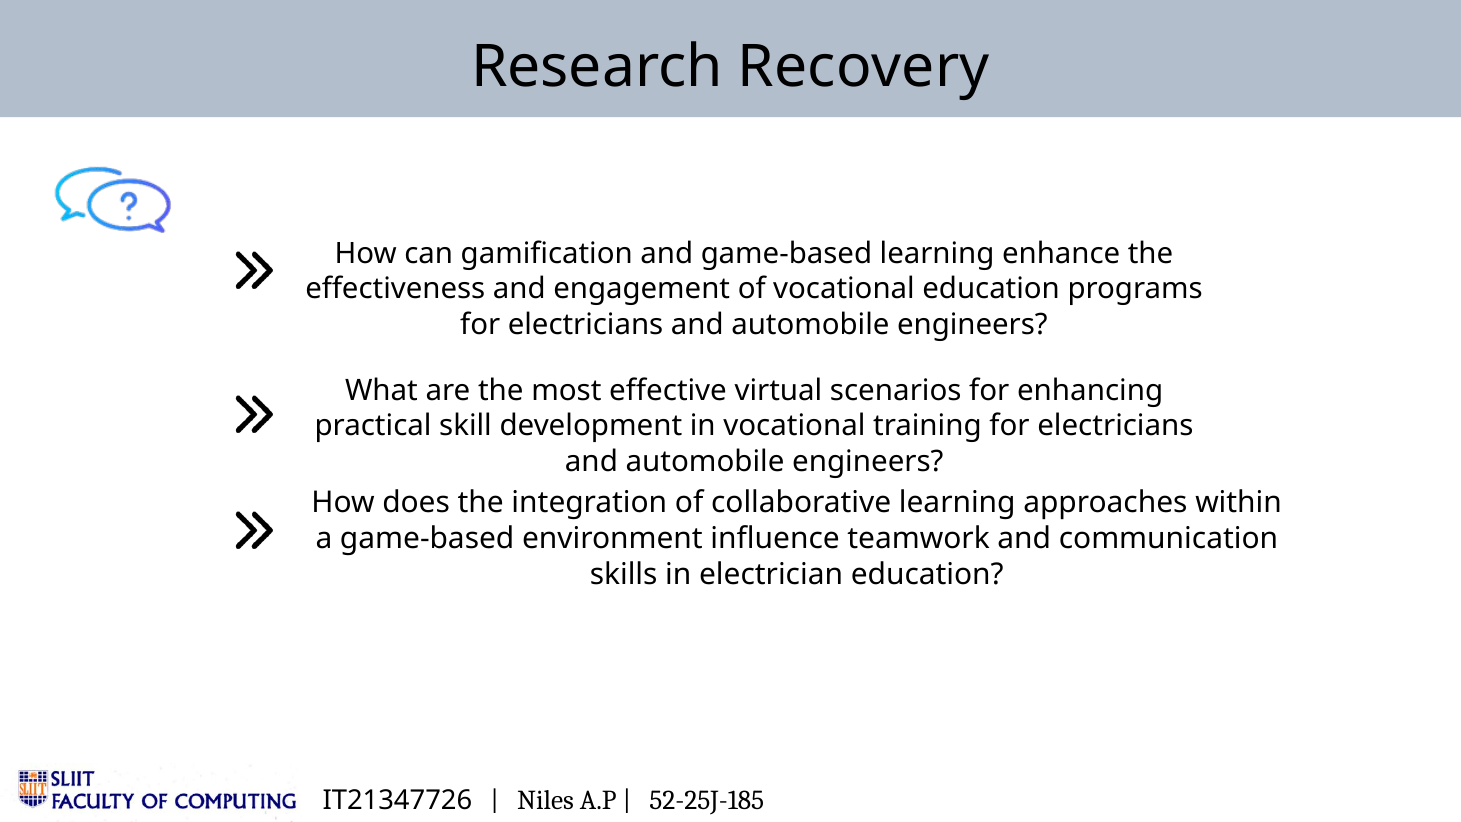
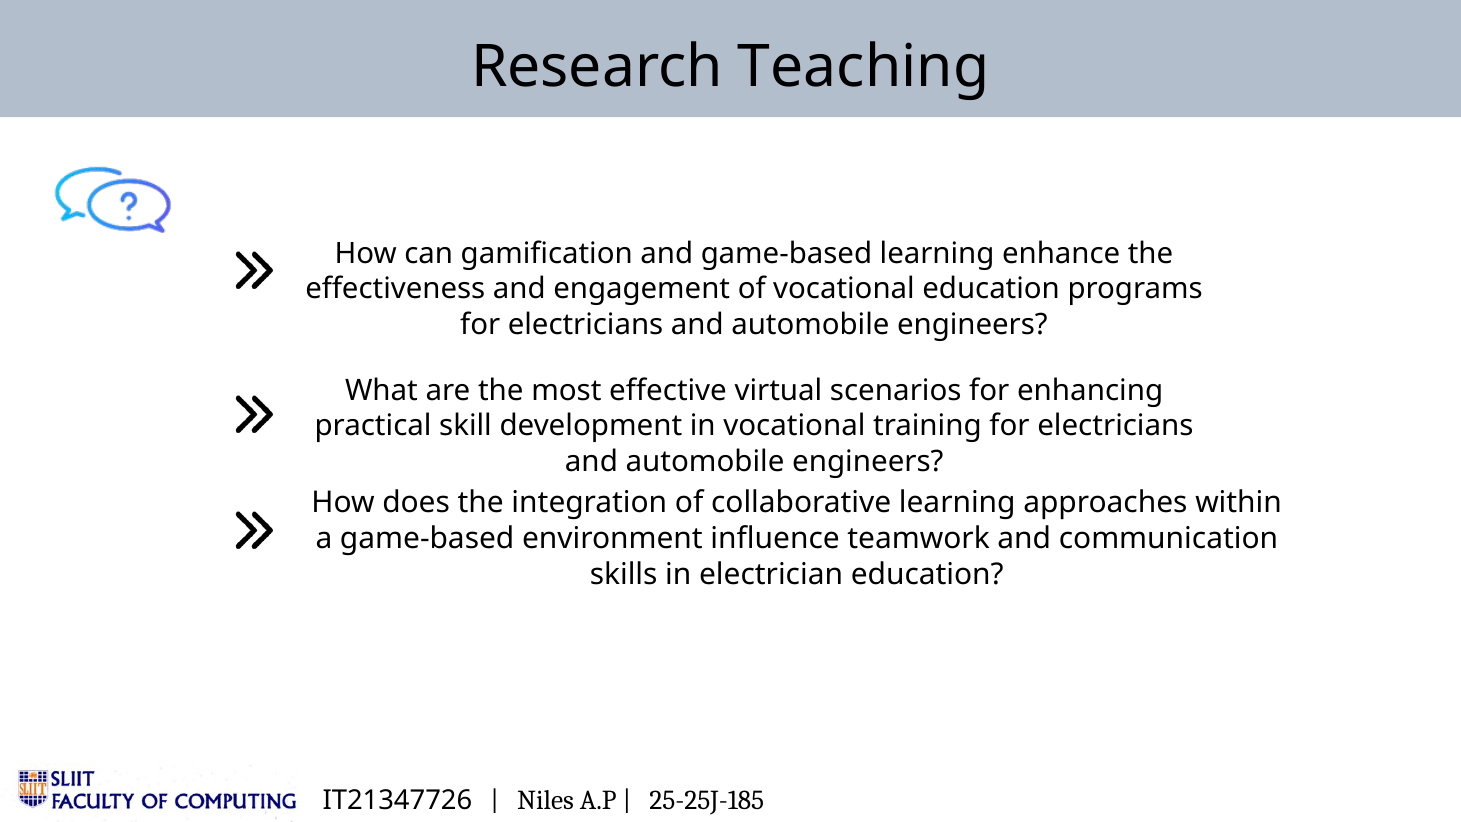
Recovery: Recovery -> Teaching
52-25J-185: 52-25J-185 -> 25-25J-185
